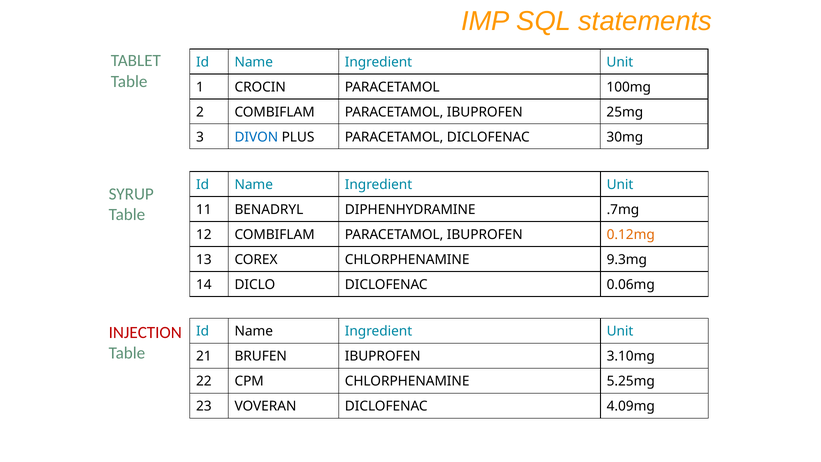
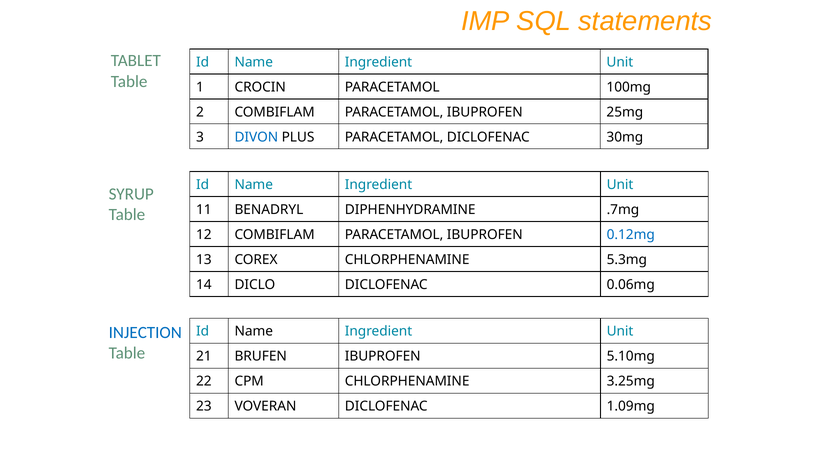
0.12mg colour: orange -> blue
9.3mg: 9.3mg -> 5.3mg
INJECTION colour: red -> blue
3.10mg: 3.10mg -> 5.10mg
5.25mg: 5.25mg -> 3.25mg
4.09mg: 4.09mg -> 1.09mg
